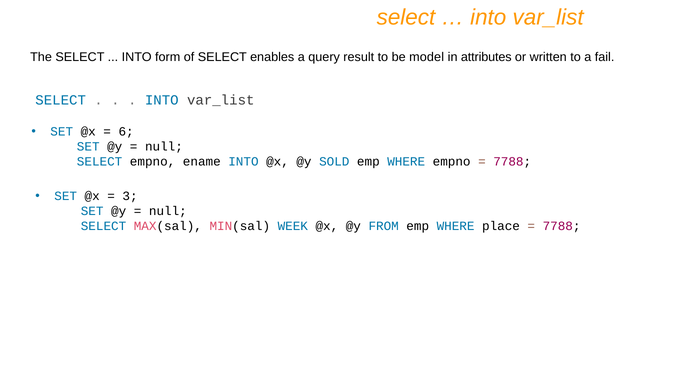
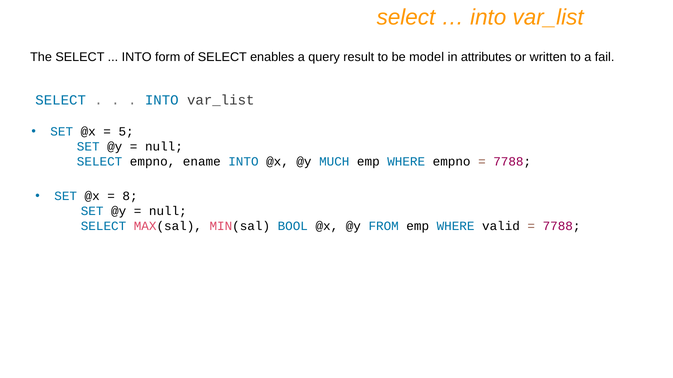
6: 6 -> 5
SOLD: SOLD -> MUCH
3: 3 -> 8
WEEK: WEEK -> BOOL
place: place -> valid
